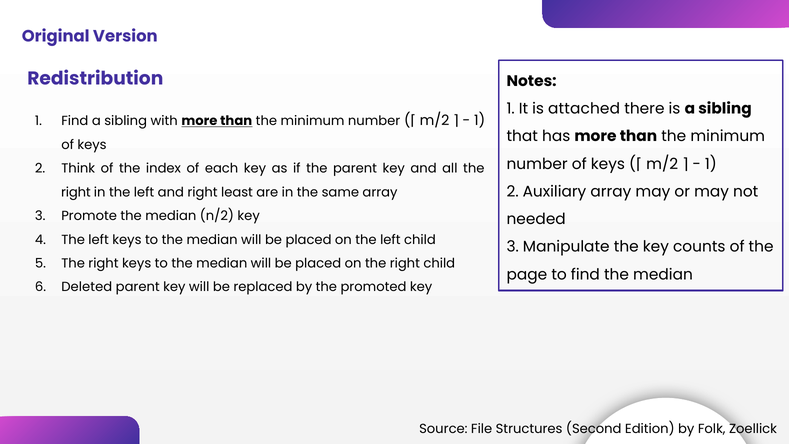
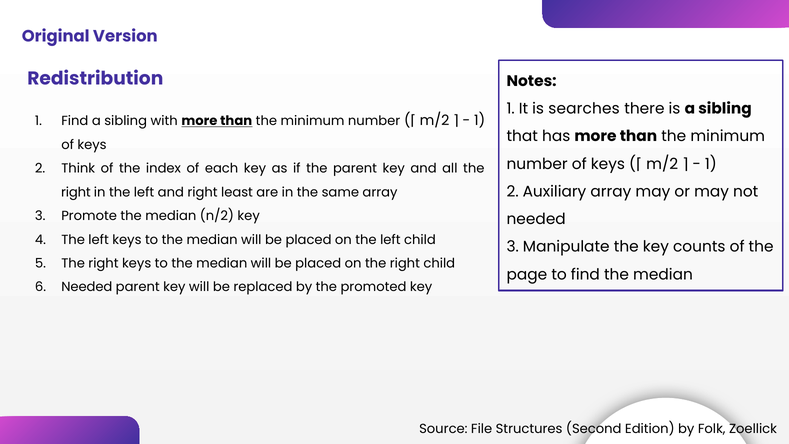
attached: attached -> searches
Deleted at (87, 287): Deleted -> Needed
